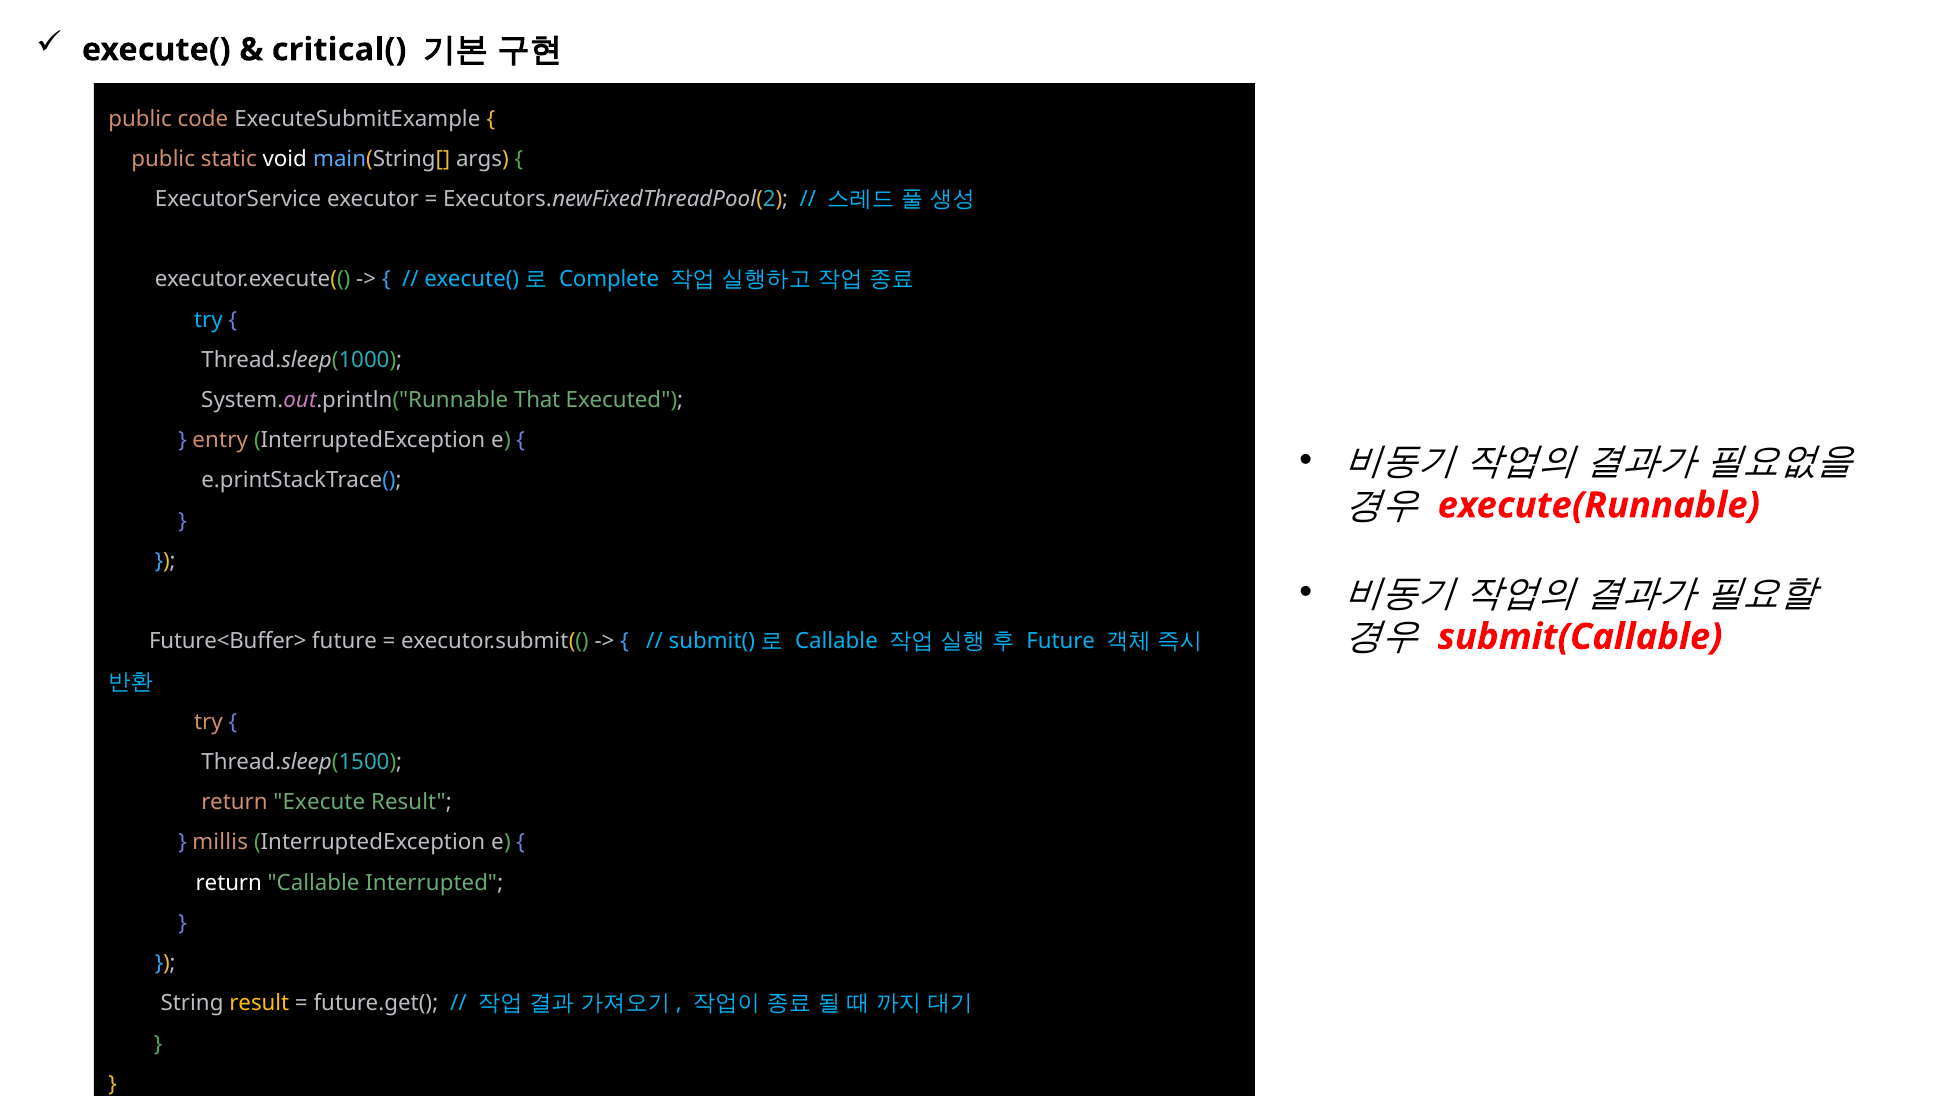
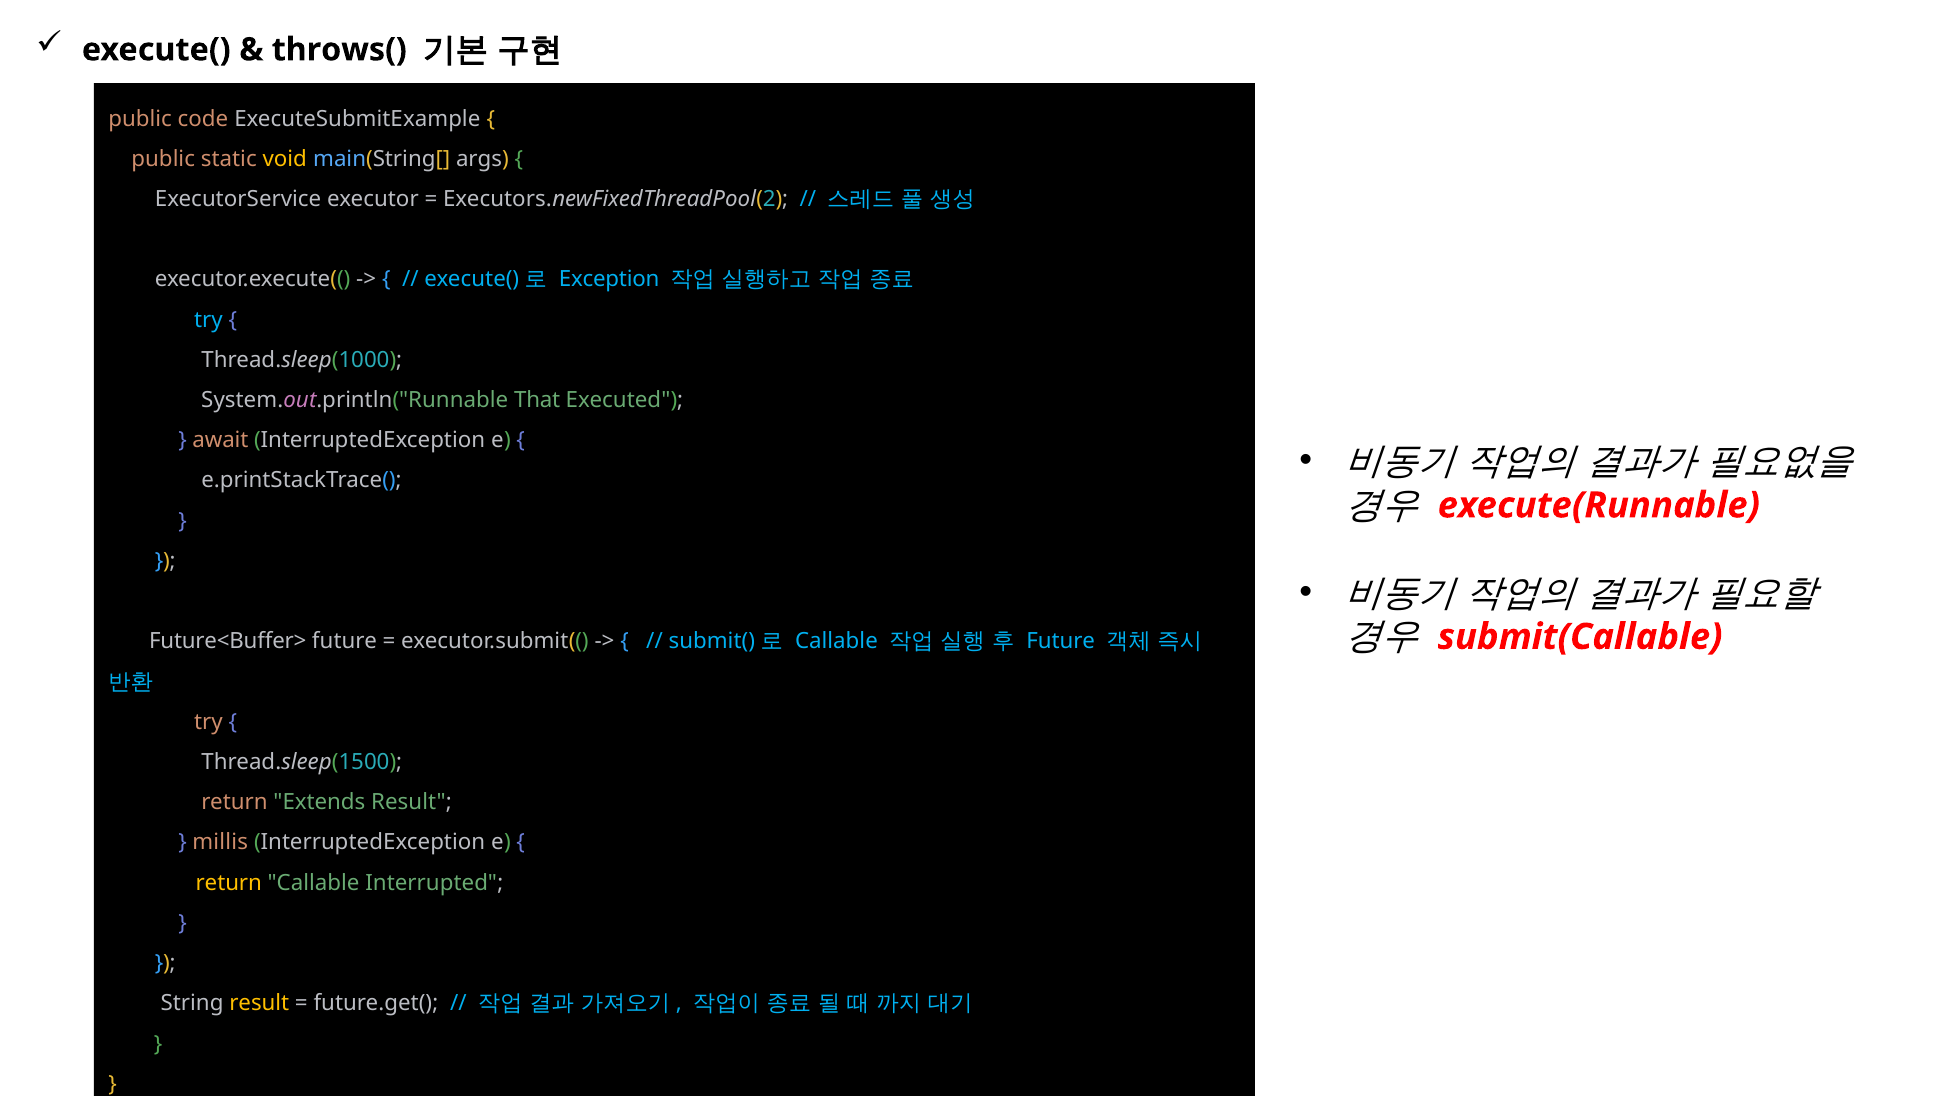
critical(: critical( -> throws(
void colour: white -> yellow
Complete: Complete -> Exception
entry: entry -> await
Execute: Execute -> Extends
return at (229, 883) colour: white -> yellow
